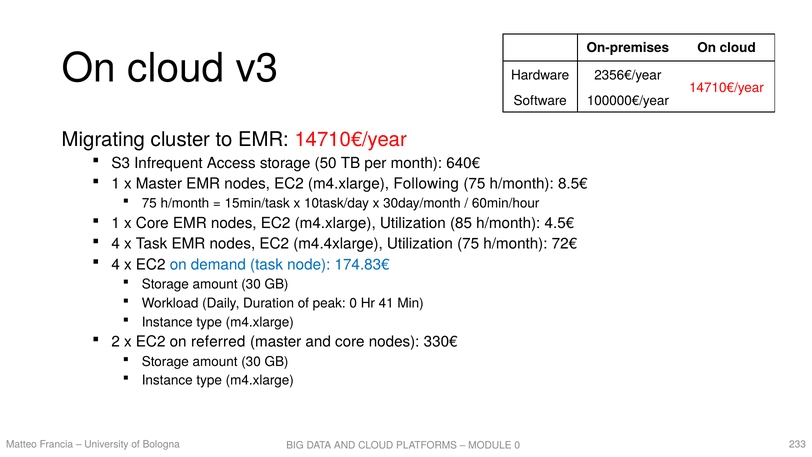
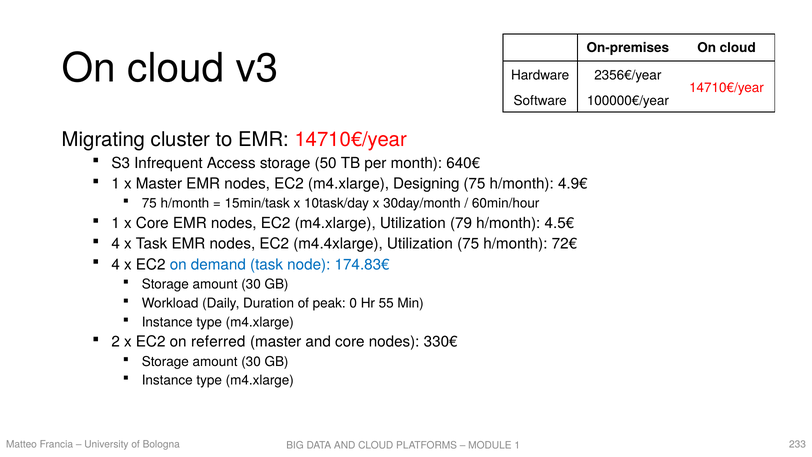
Following: Following -> Designing
8.5€: 8.5€ -> 4.9€
85: 85 -> 79
41: 41 -> 55
0 at (517, 445): 0 -> 1
